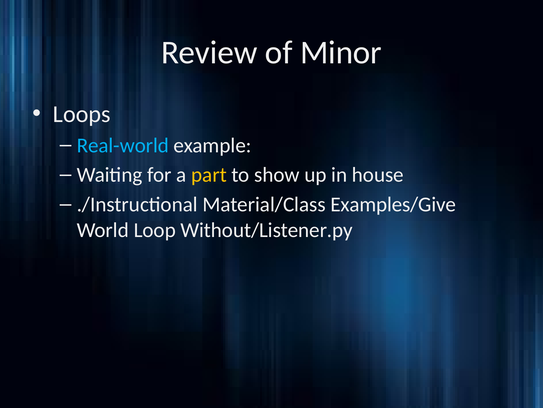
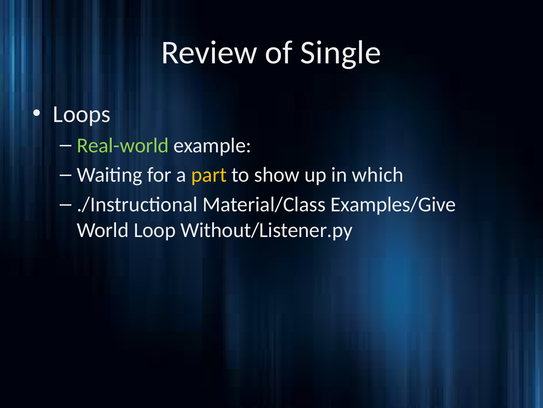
Minor: Minor -> Single
Real-world colour: light blue -> light green
house: house -> which
